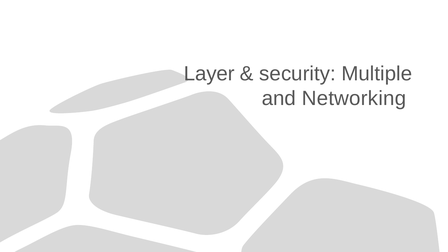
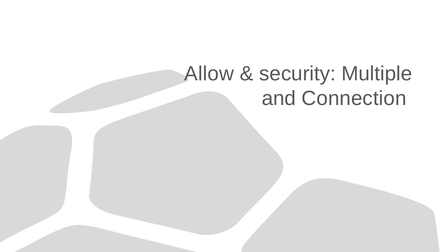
Layer: Layer -> Allow
Networking: Networking -> Connection
